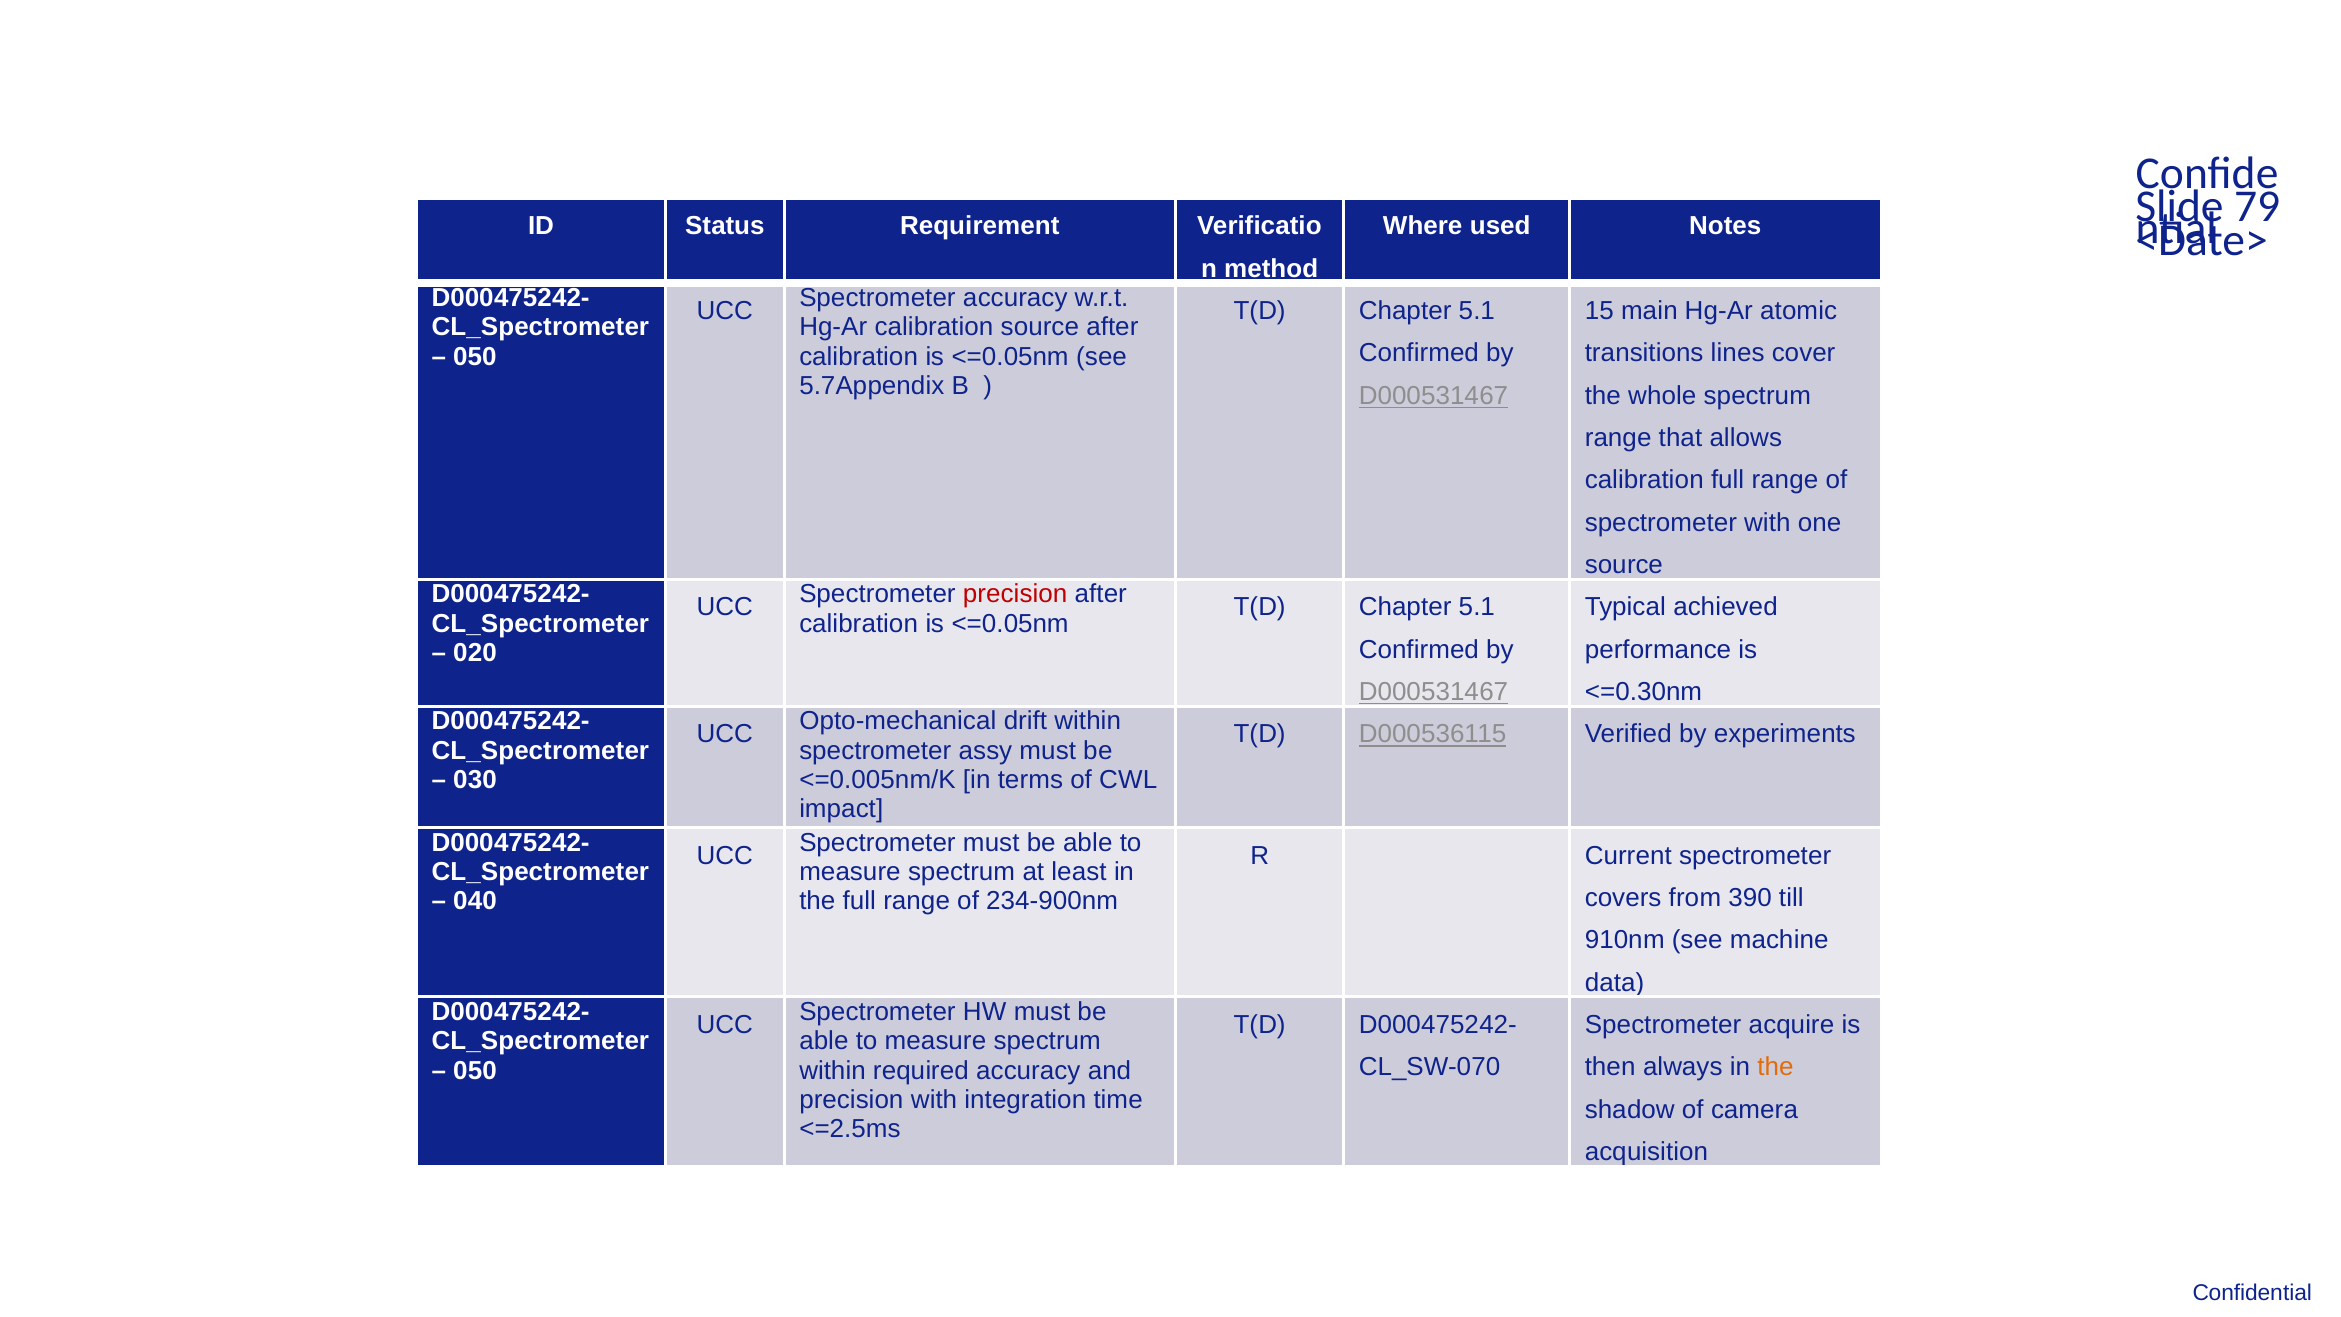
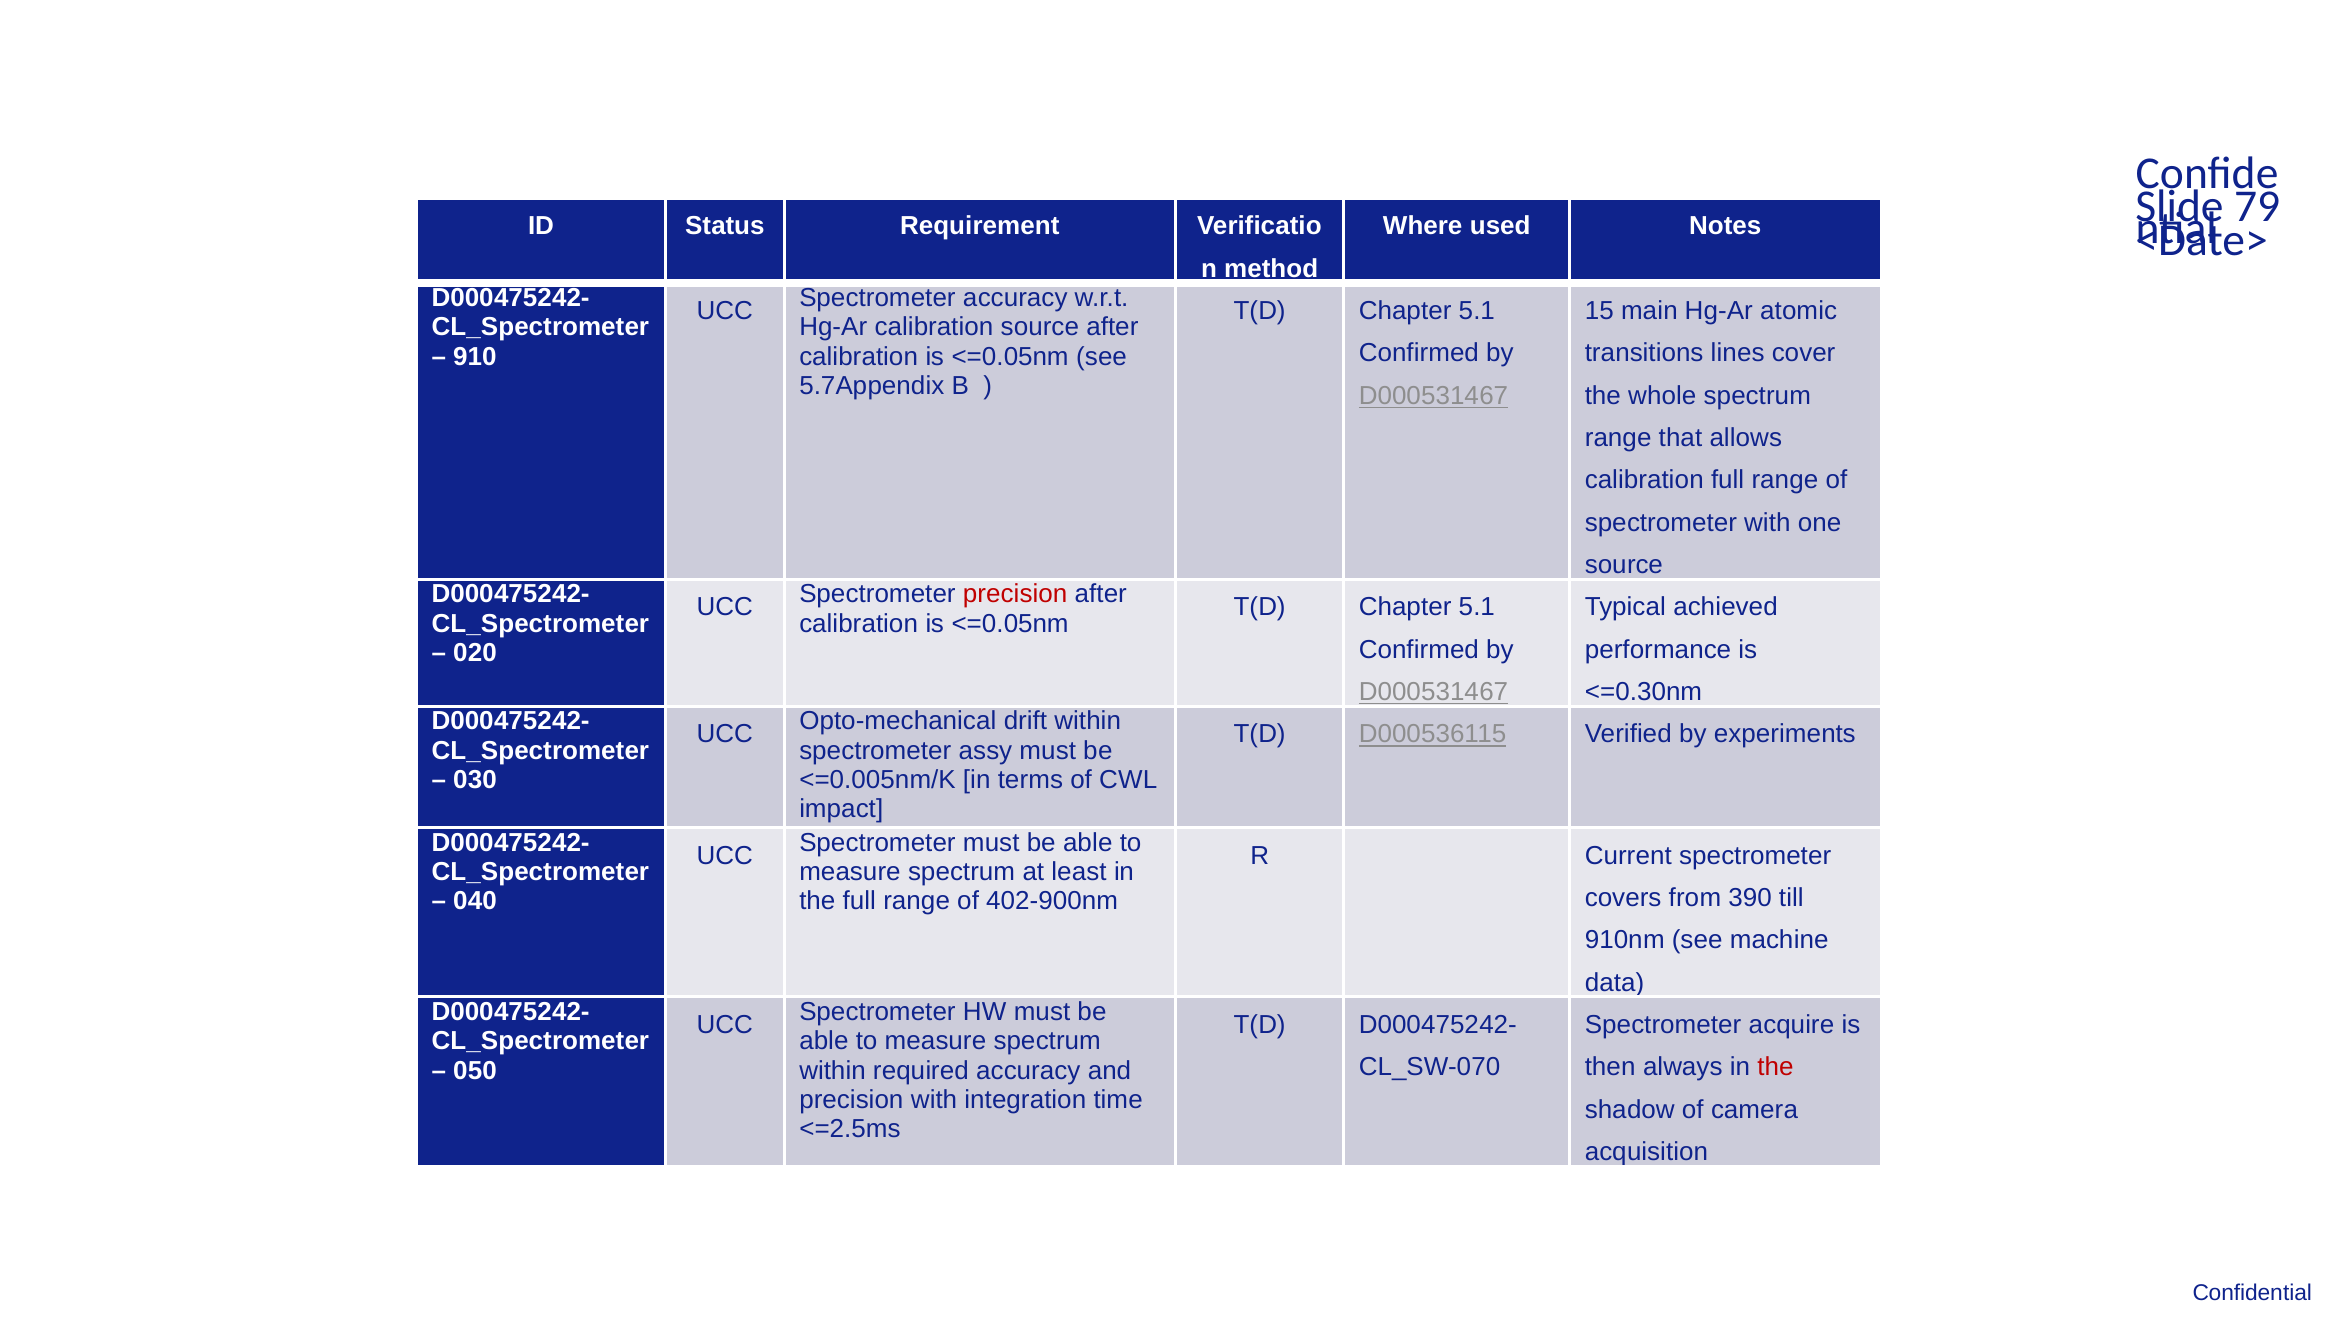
050 at (475, 357): 050 -> 910
234-900nm: 234-900nm -> 402-900nm
the at (1776, 1067) colour: orange -> red
